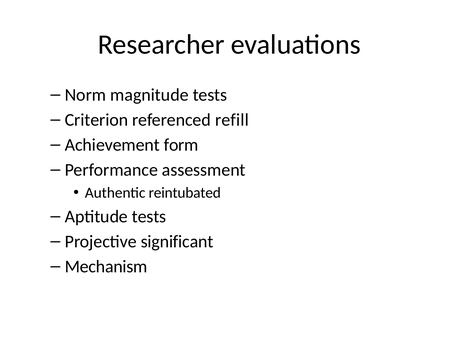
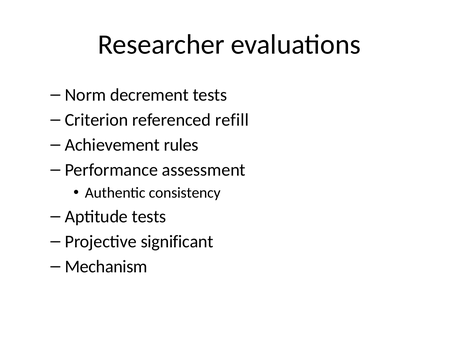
magnitude: magnitude -> decrement
form: form -> rules
reintubated: reintubated -> consistency
